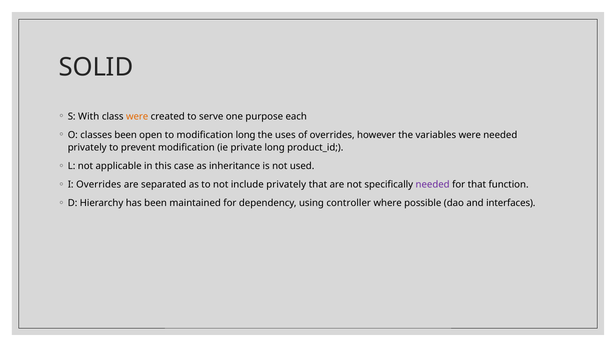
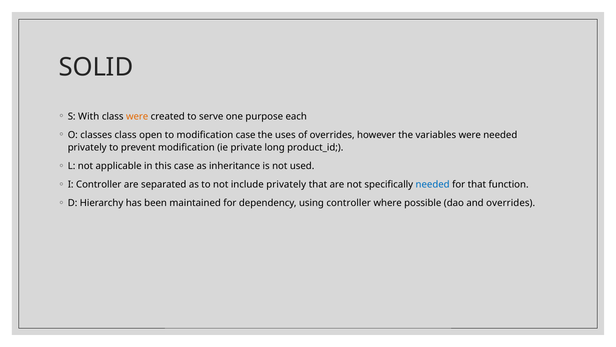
classes been: been -> class
modification long: long -> case
I Overrides: Overrides -> Controller
needed at (433, 184) colour: purple -> blue
and interfaces: interfaces -> overrides
